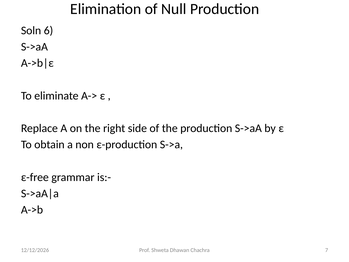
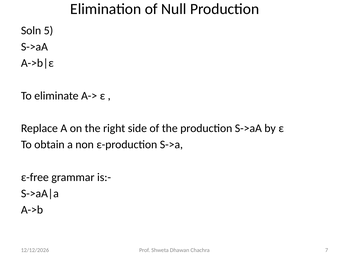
6: 6 -> 5
